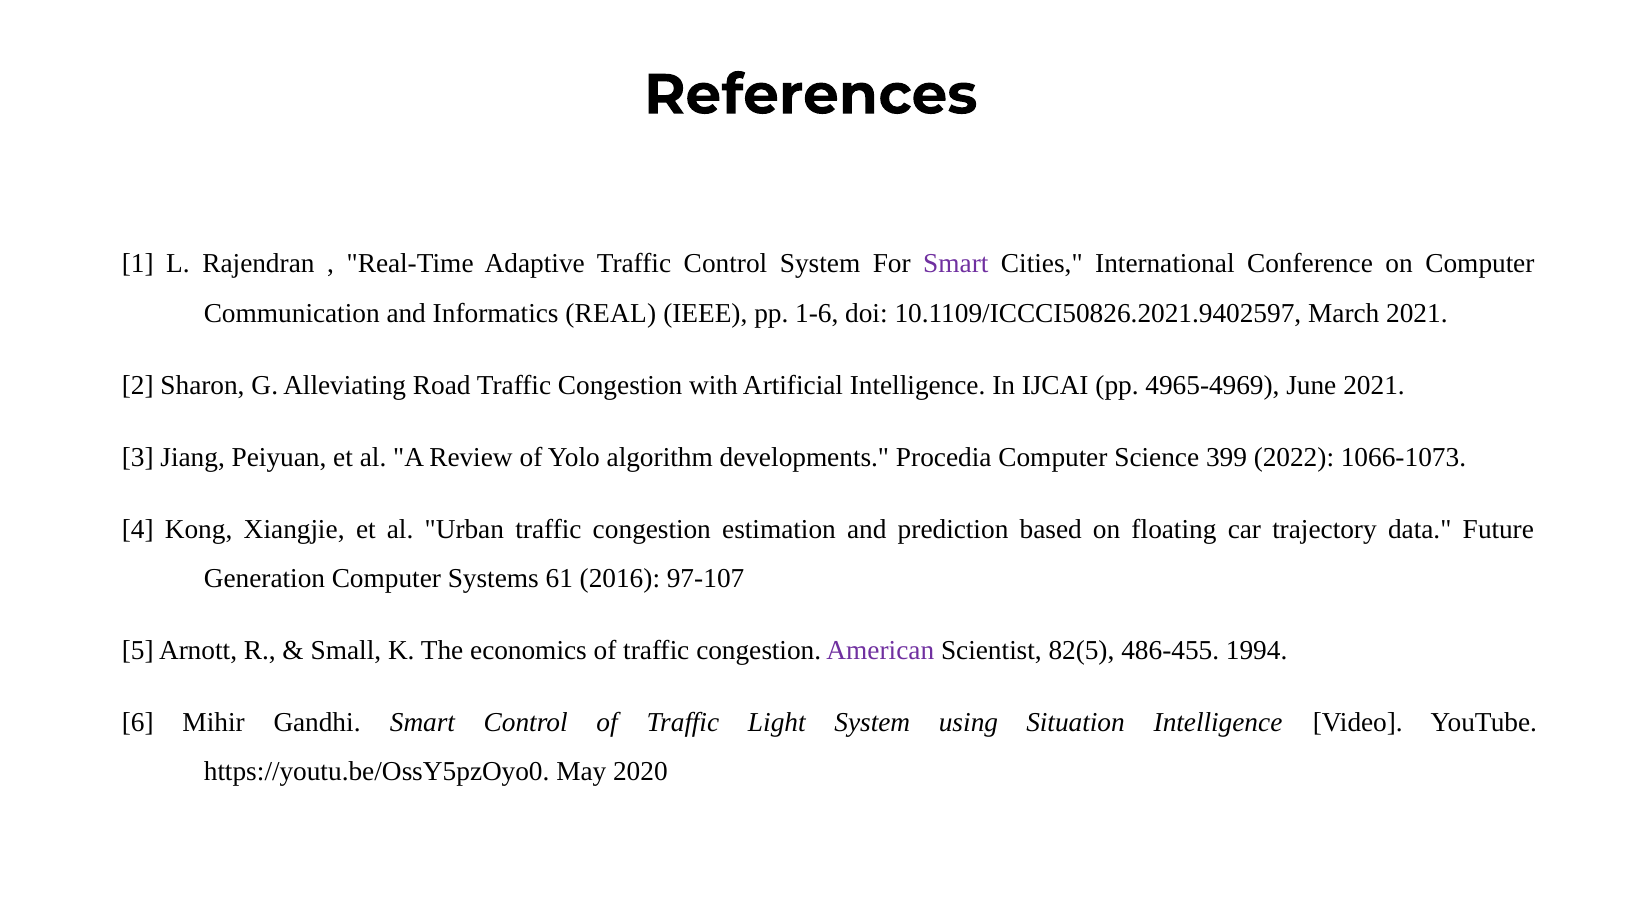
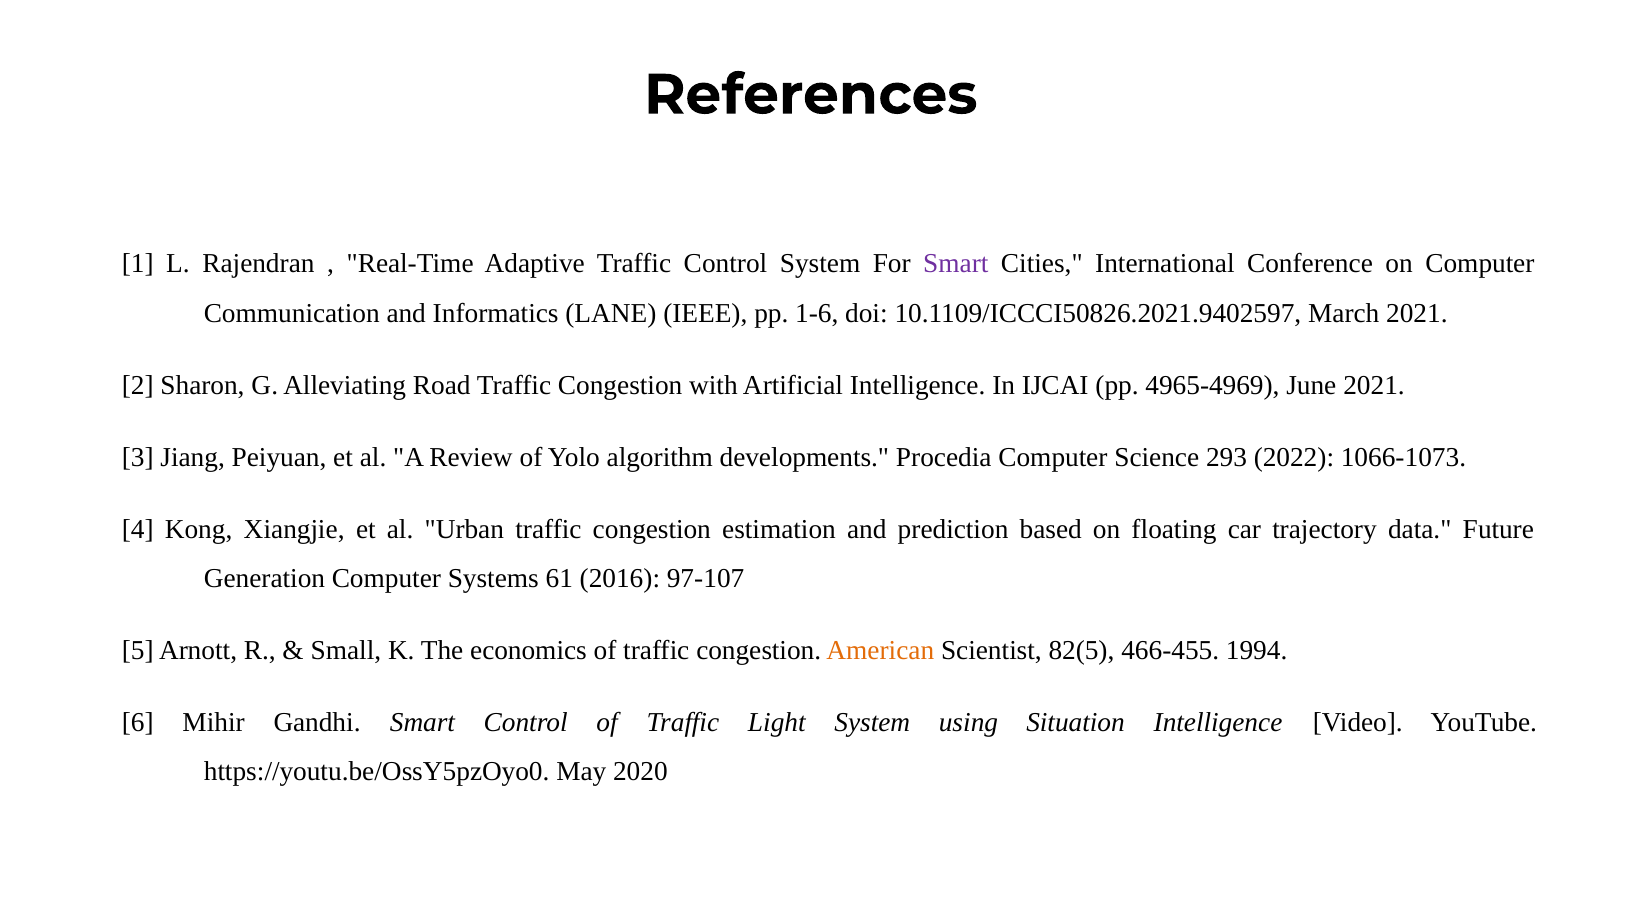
REAL: REAL -> LANE
399: 399 -> 293
American colour: purple -> orange
486-455: 486-455 -> 466-455
